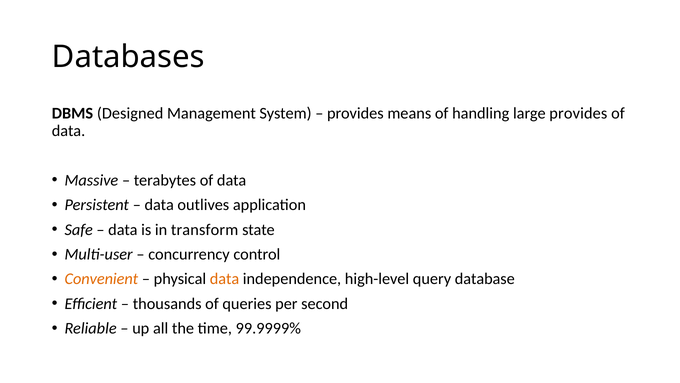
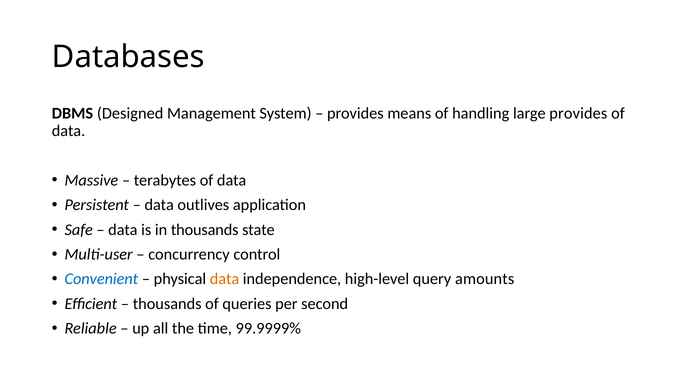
in transform: transform -> thousands
Convenient colour: orange -> blue
database: database -> amounts
